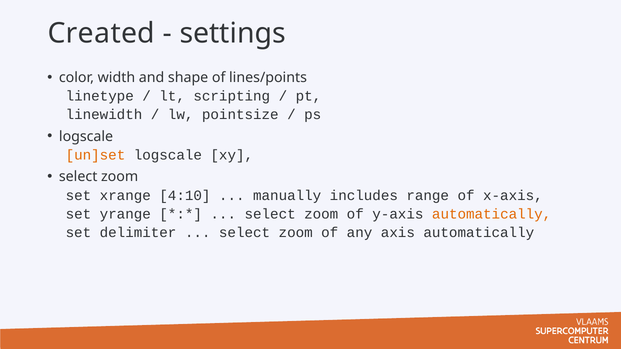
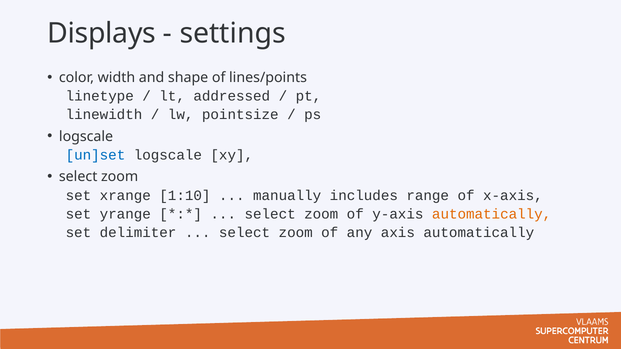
Created: Created -> Displays
scripting: scripting -> addressed
un]set colour: orange -> blue
4:10: 4:10 -> 1:10
